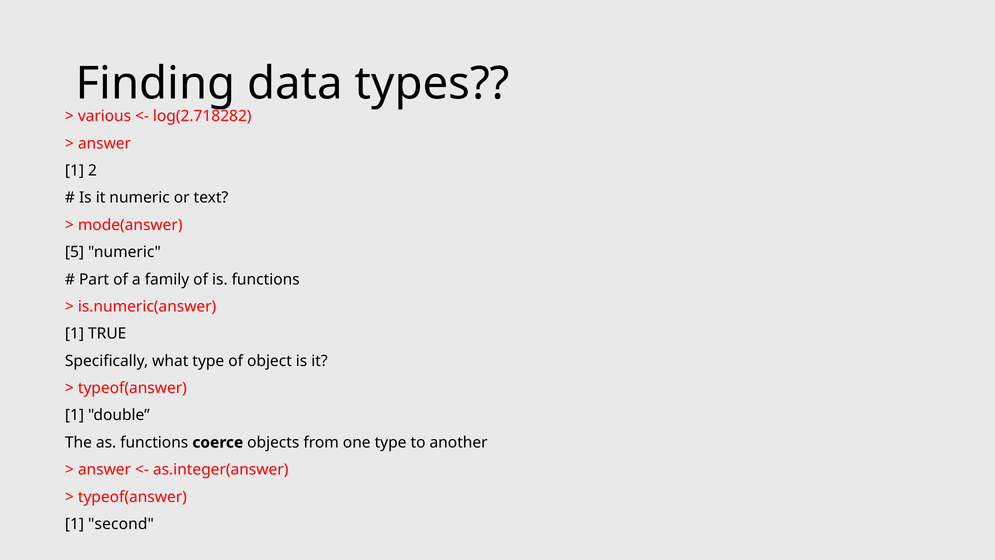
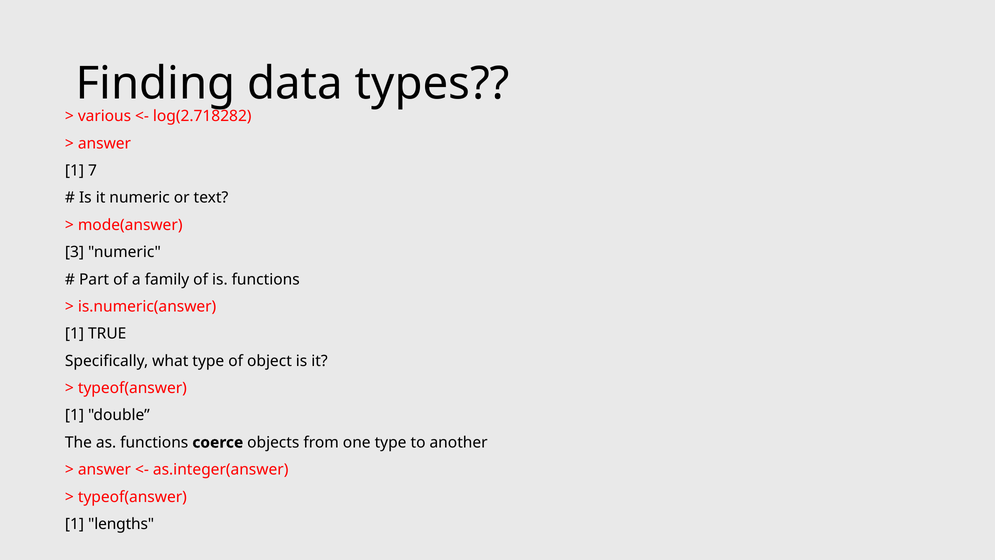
2: 2 -> 7
5: 5 -> 3
second: second -> lengths
